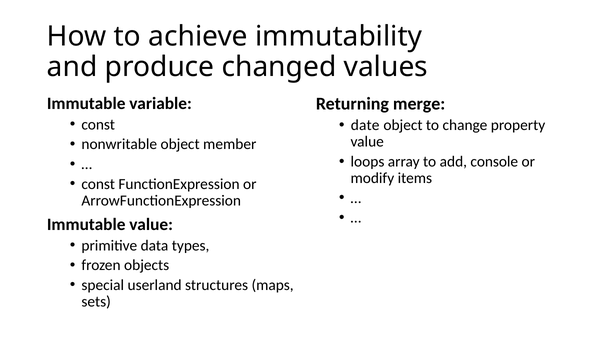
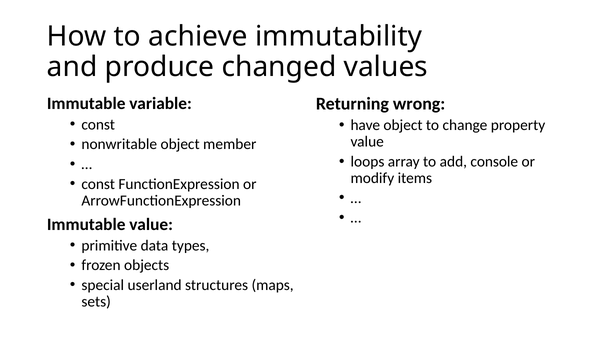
merge: merge -> wrong
date: date -> have
